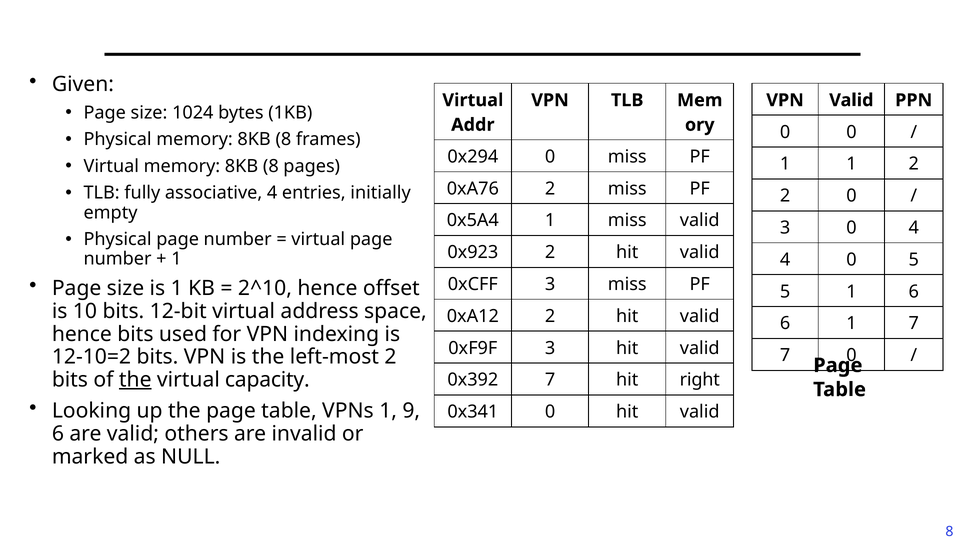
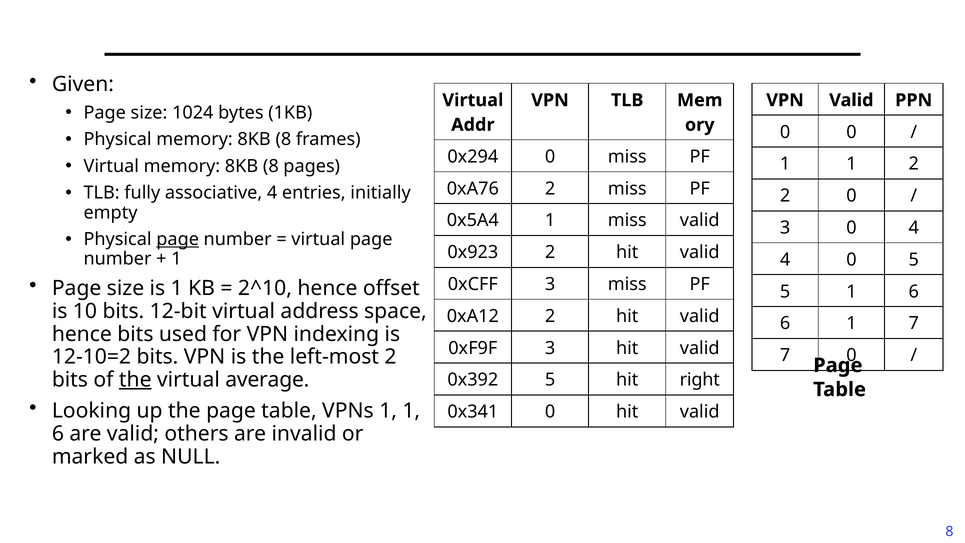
page at (178, 239) underline: none -> present
capacity: capacity -> average
0x392 7: 7 -> 5
VPNs 1 9: 9 -> 1
